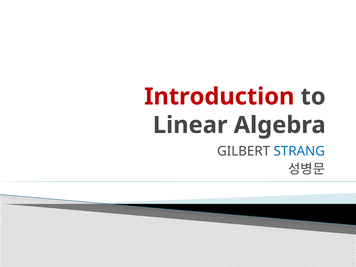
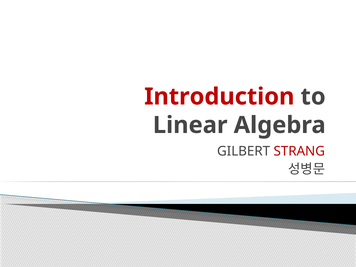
STRANG colour: blue -> red
